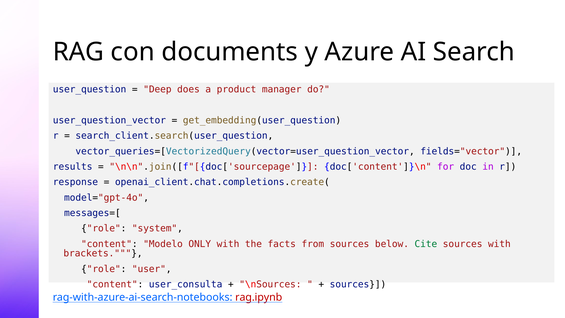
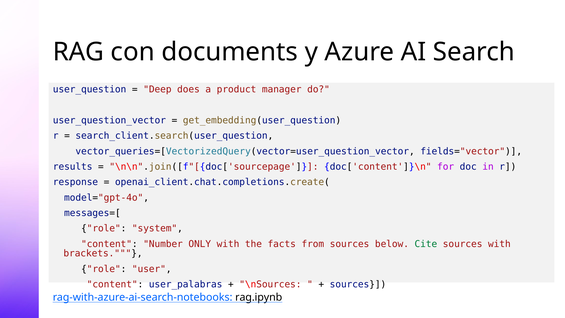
Modelo: Modelo -> Number
user_consulta: user_consulta -> user_palabras
rag.ipynb colour: red -> black
